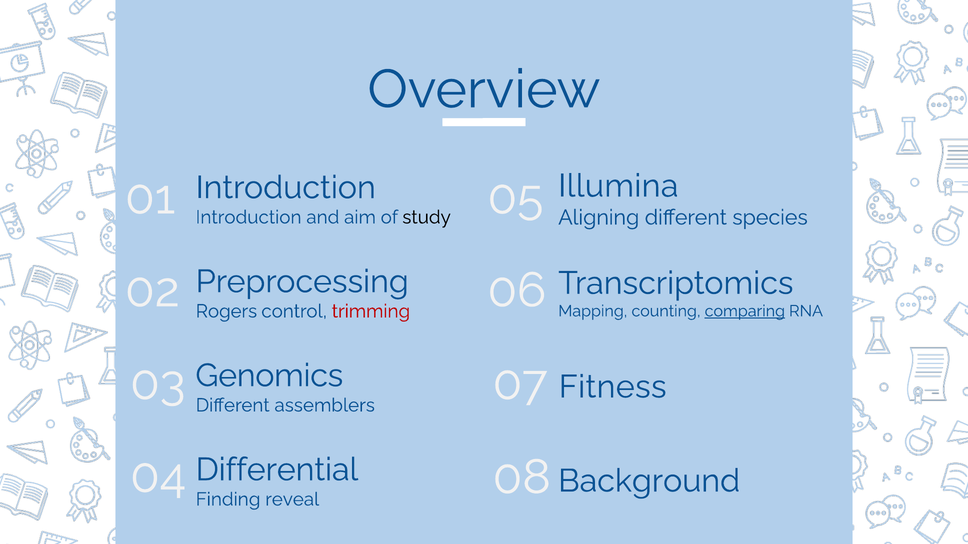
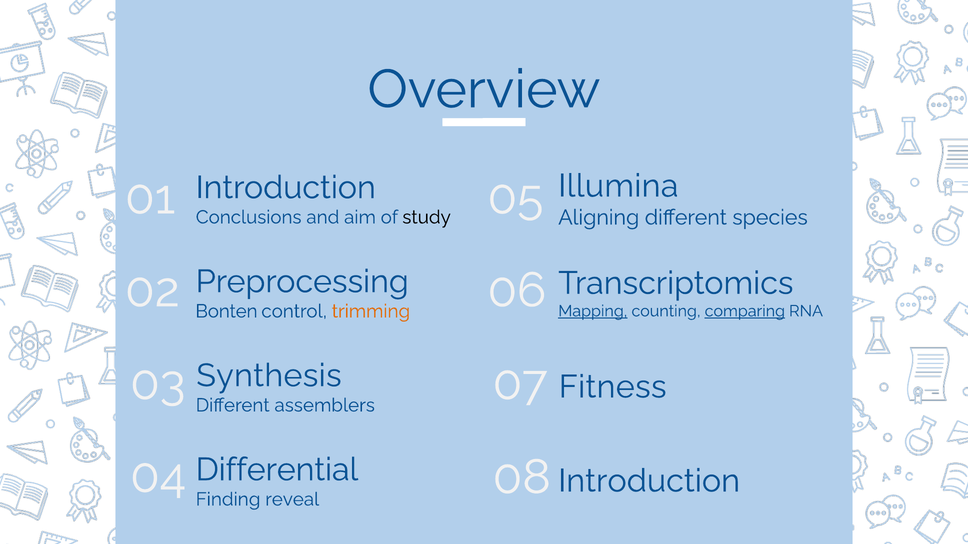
Introduction at (249, 217): Introduction -> Conclusions
Rogers: Rogers -> Bonten
trimming colour: red -> orange
Mapping underline: none -> present
Genomics: Genomics -> Synthesis
Background at (649, 481): Background -> Introduction
